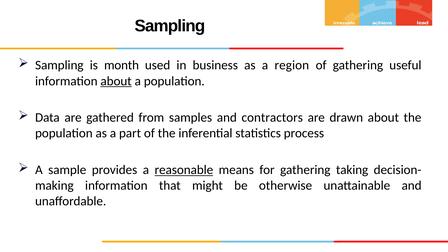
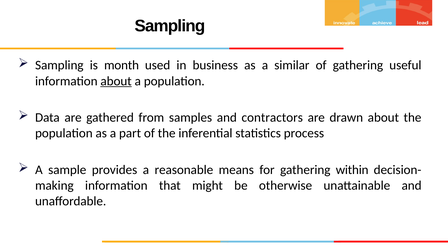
region: region -> similar
reasonable underline: present -> none
taking: taking -> within
